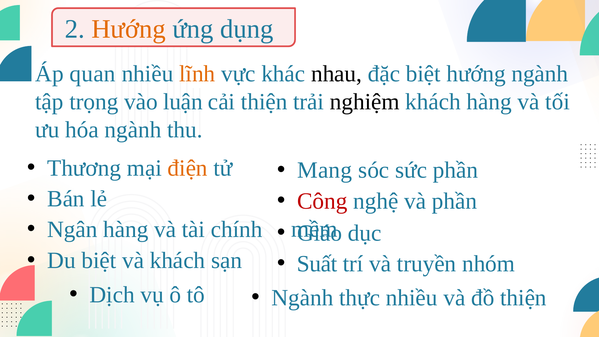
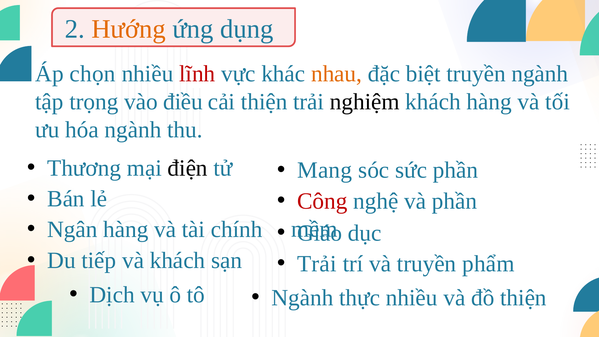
quan: quan -> chọn
lĩnh colour: orange -> red
nhau colour: black -> orange
biệt hướng: hướng -> truyền
luận: luận -> điều
điện colour: orange -> black
Du biệt: biệt -> tiếp
Suất at (317, 264): Suất -> Trải
nhóm: nhóm -> phẩm
